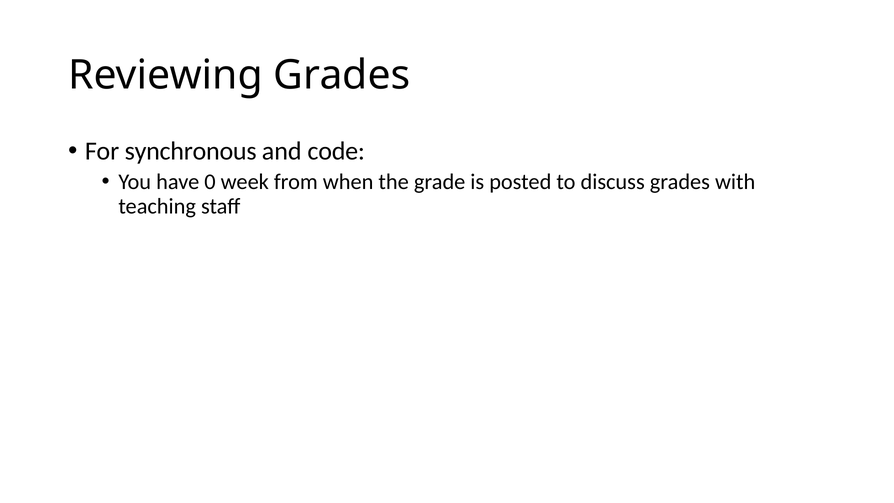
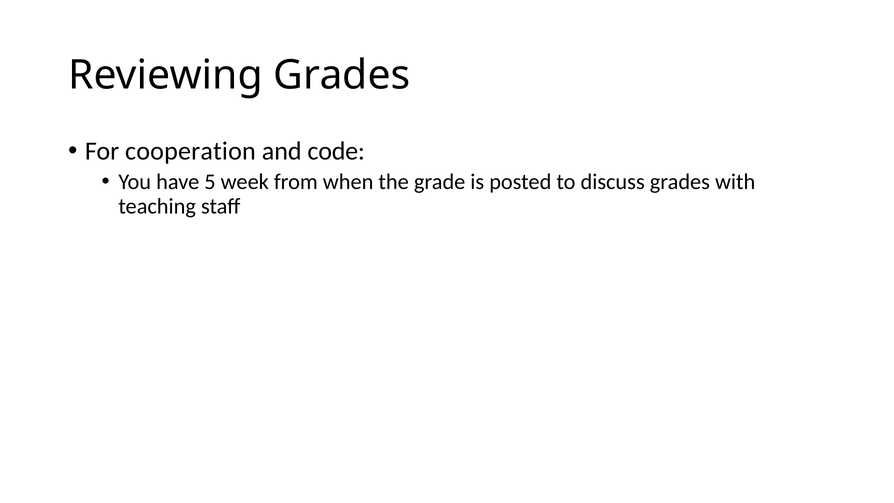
synchronous: synchronous -> cooperation
0: 0 -> 5
